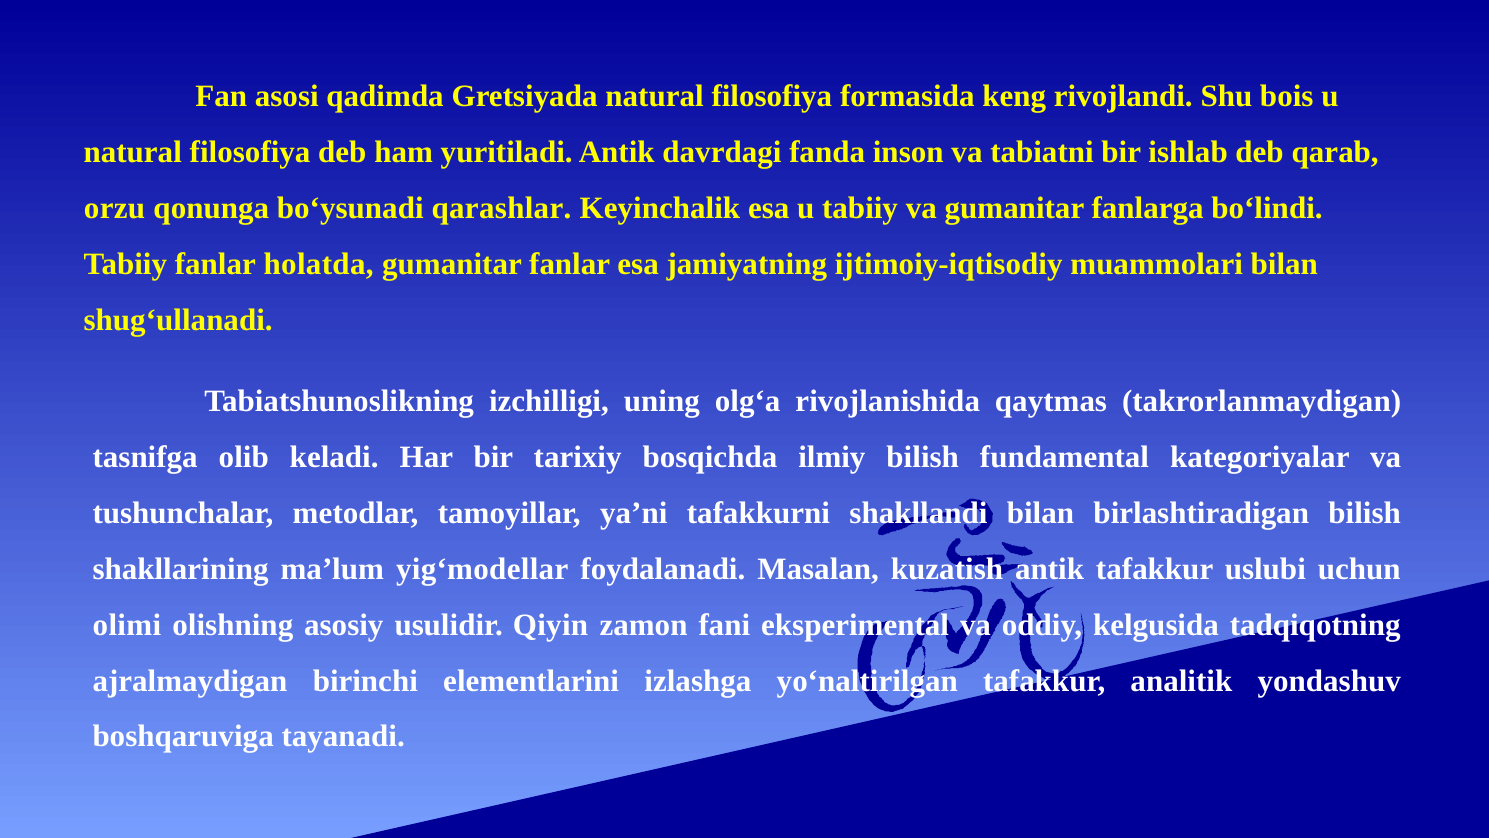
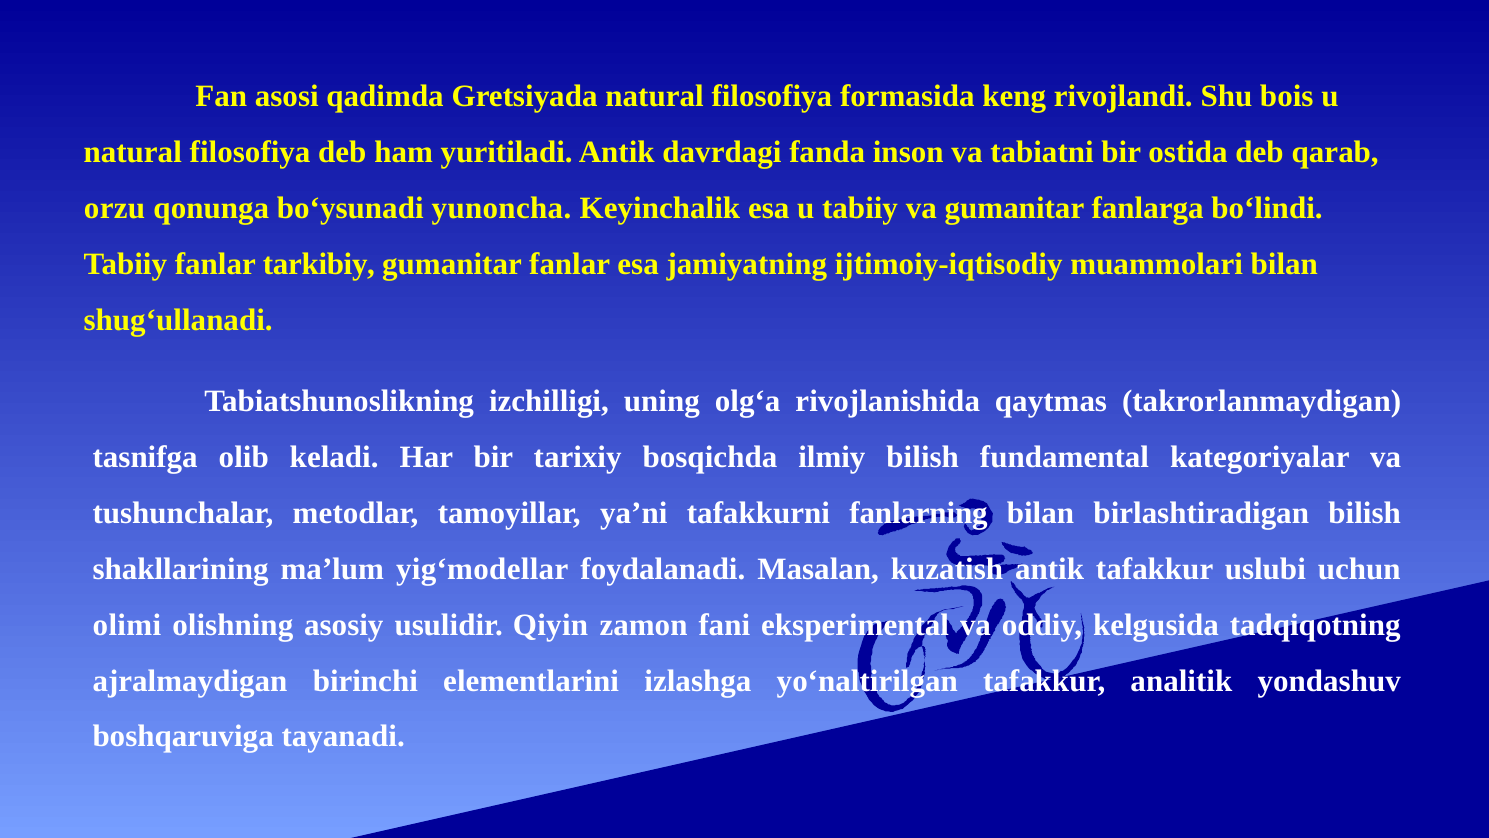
ishlab: ishlab -> ostida
qarashlar: qarashlar -> yunoncha
holatda: holatda -> tarkibiy
shakllandi: shakllandi -> fanlarning
